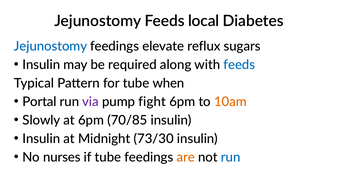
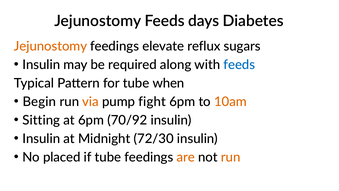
local: local -> days
Jejunostomy at (51, 46) colour: blue -> orange
Portal: Portal -> Begin
via colour: purple -> orange
Slowly: Slowly -> Sitting
70/85: 70/85 -> 70/92
73/30: 73/30 -> 72/30
nurses: nurses -> placed
run at (231, 157) colour: blue -> orange
